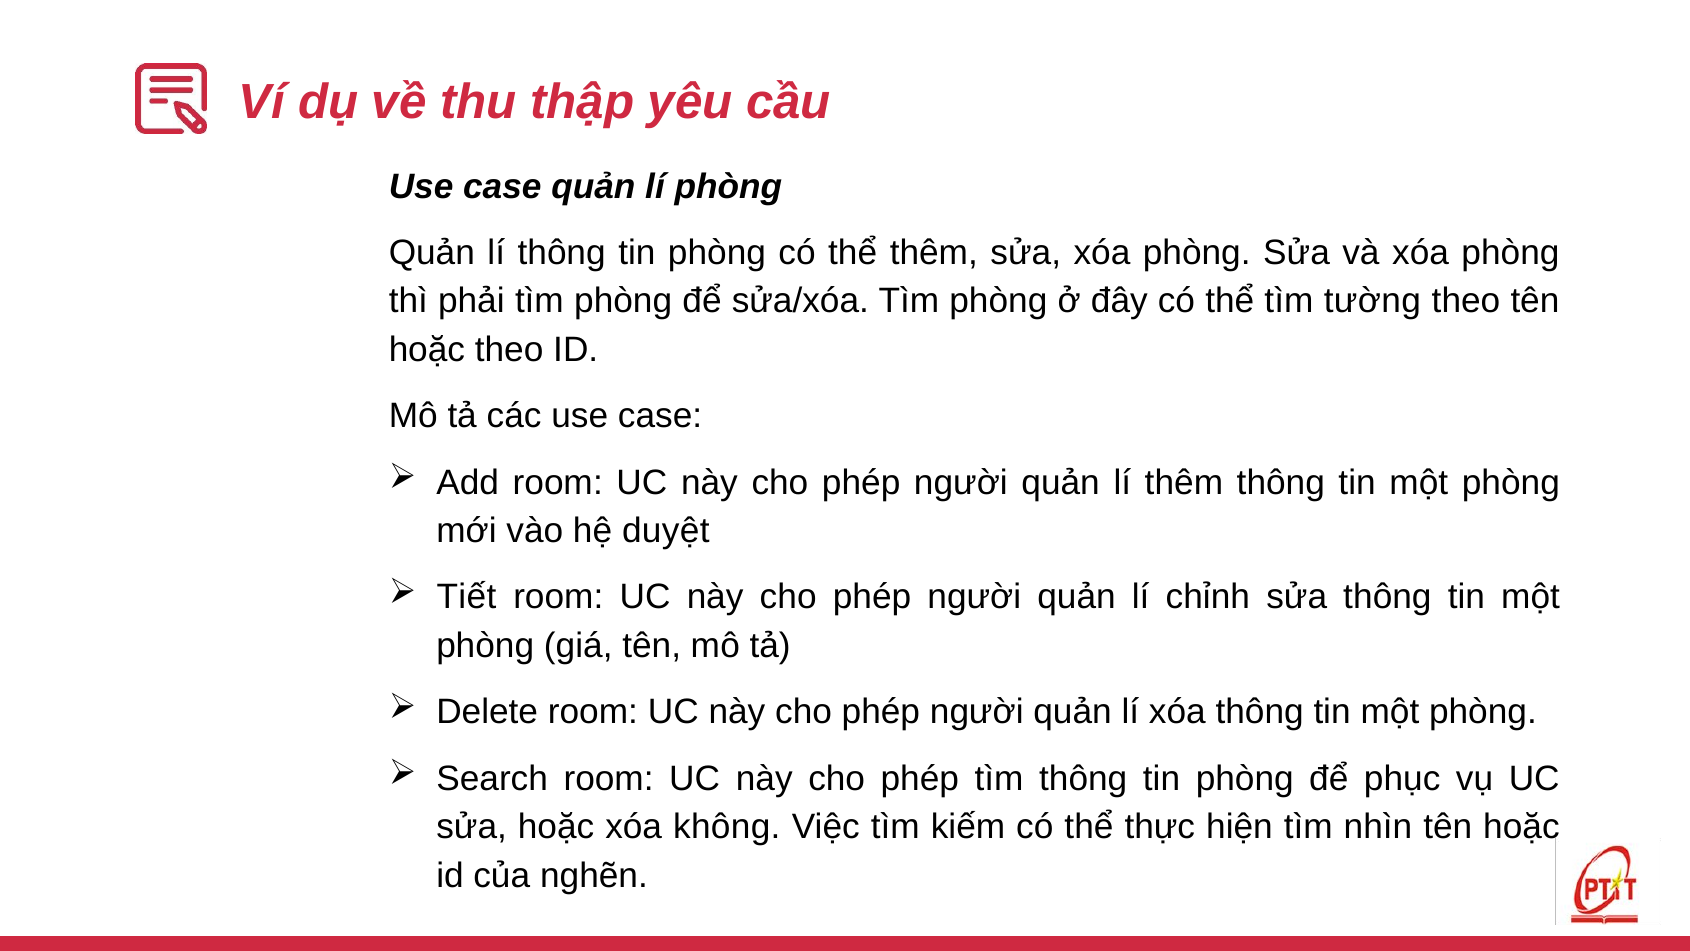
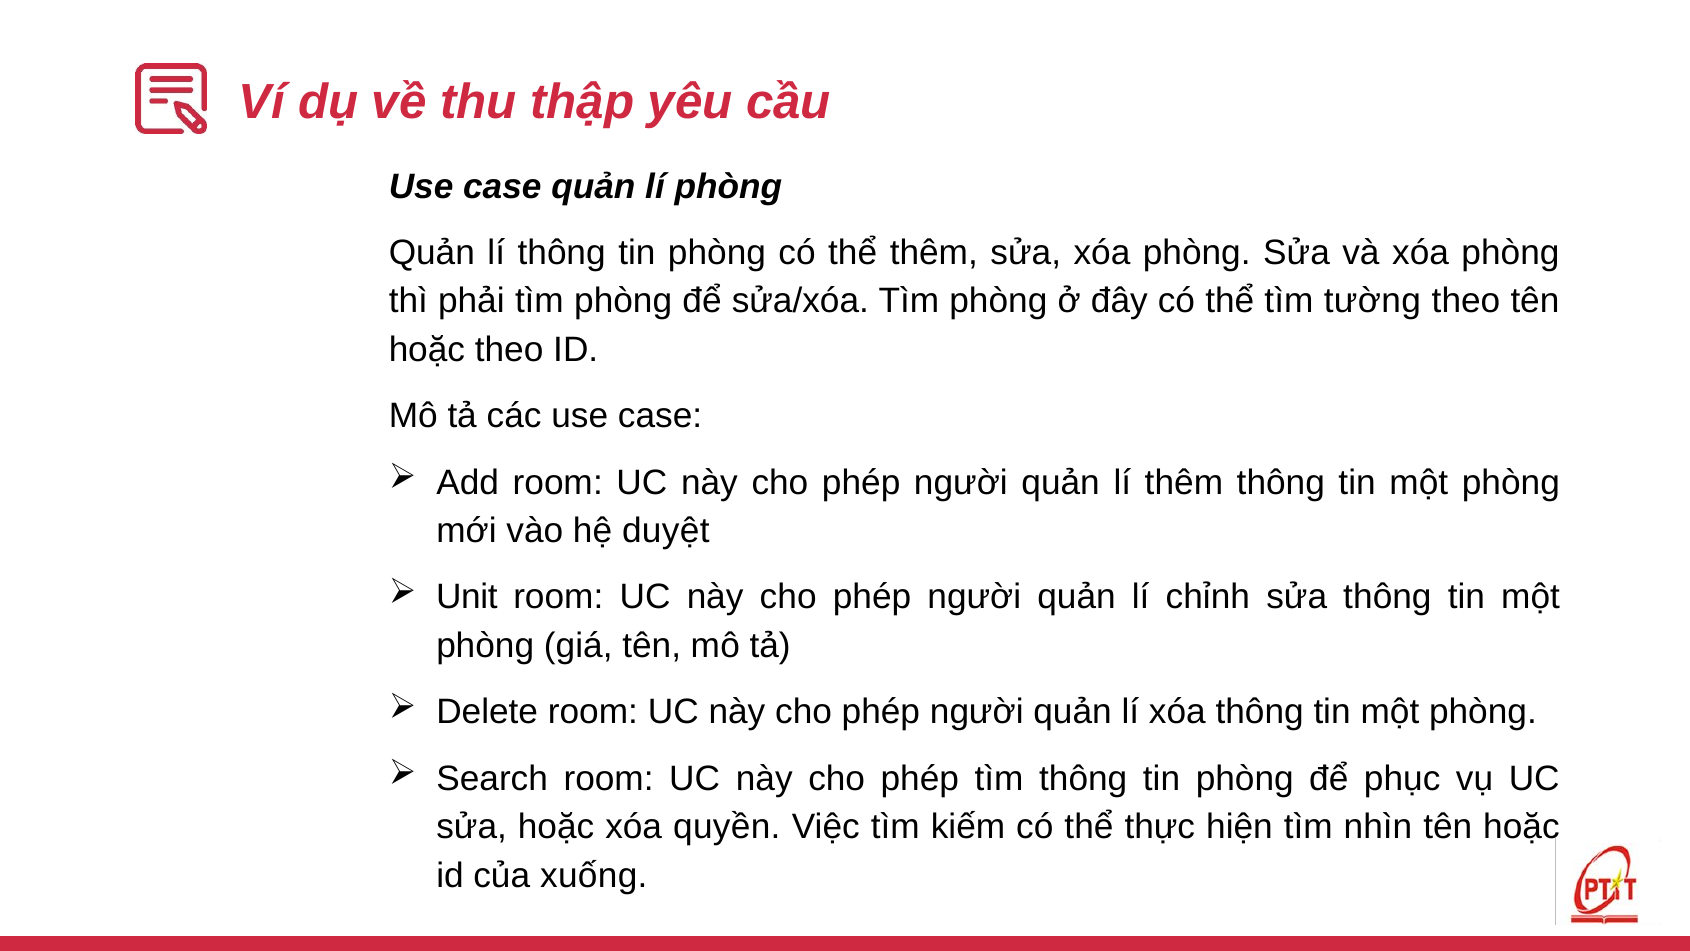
Tiết: Tiết -> Unit
không: không -> quyền
nghẽn: nghẽn -> xuống
